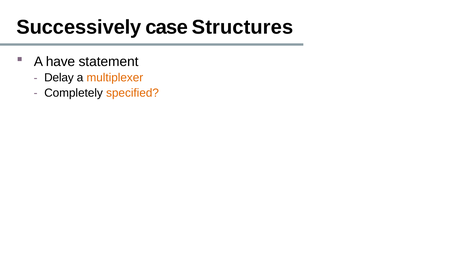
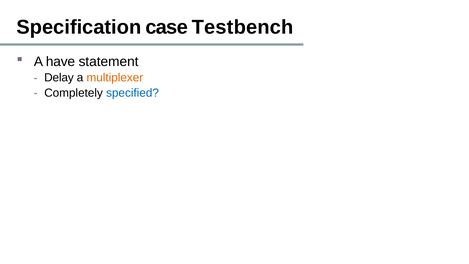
Successively: Successively -> Specification
Structures: Structures -> Testbench
specified colour: orange -> blue
